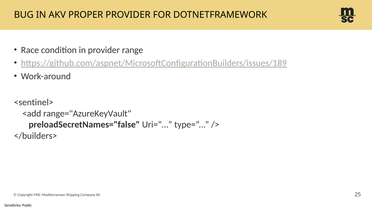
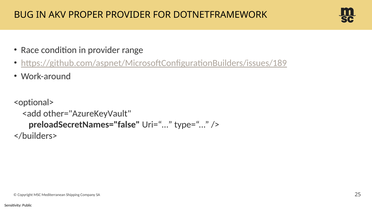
<sentinel>: <sentinel> -> <optional>
range="AzureKeyVault: range="AzureKeyVault -> other="AzureKeyVault
